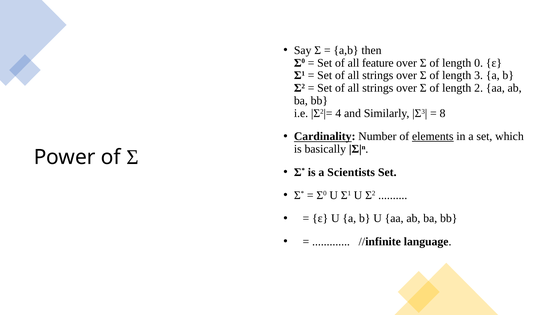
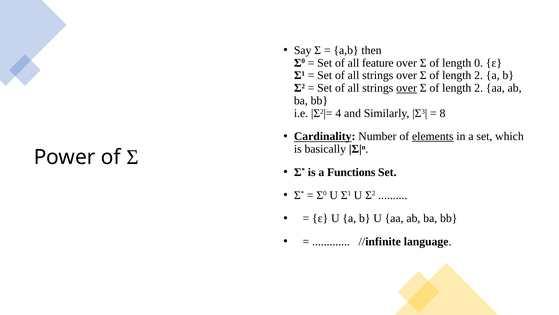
3 at (479, 75): 3 -> 2
over at (407, 88) underline: none -> present
Scientists: Scientists -> Functions
